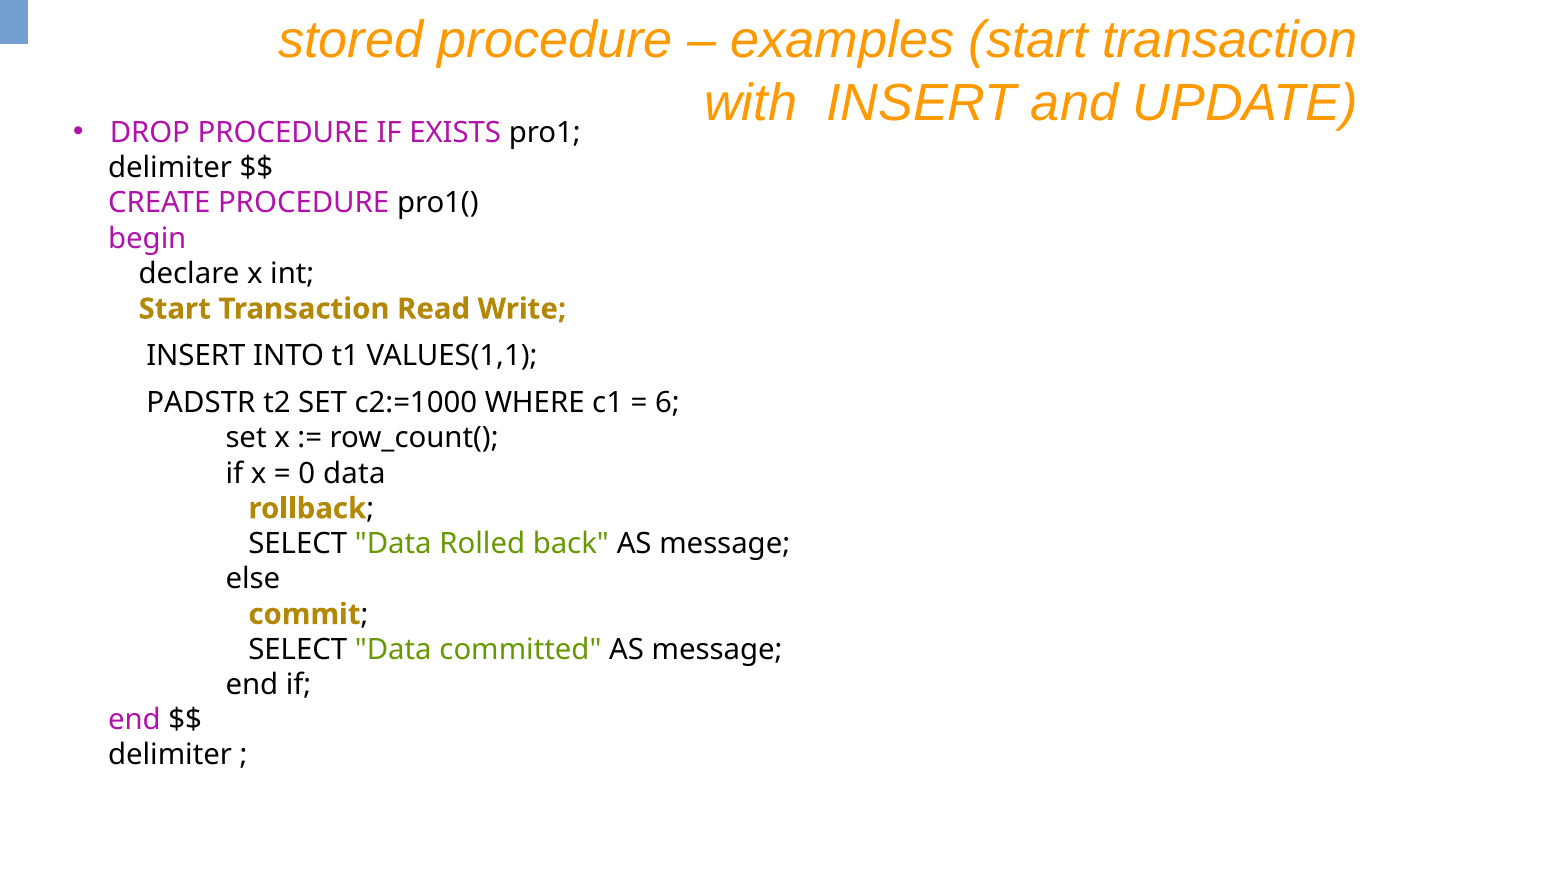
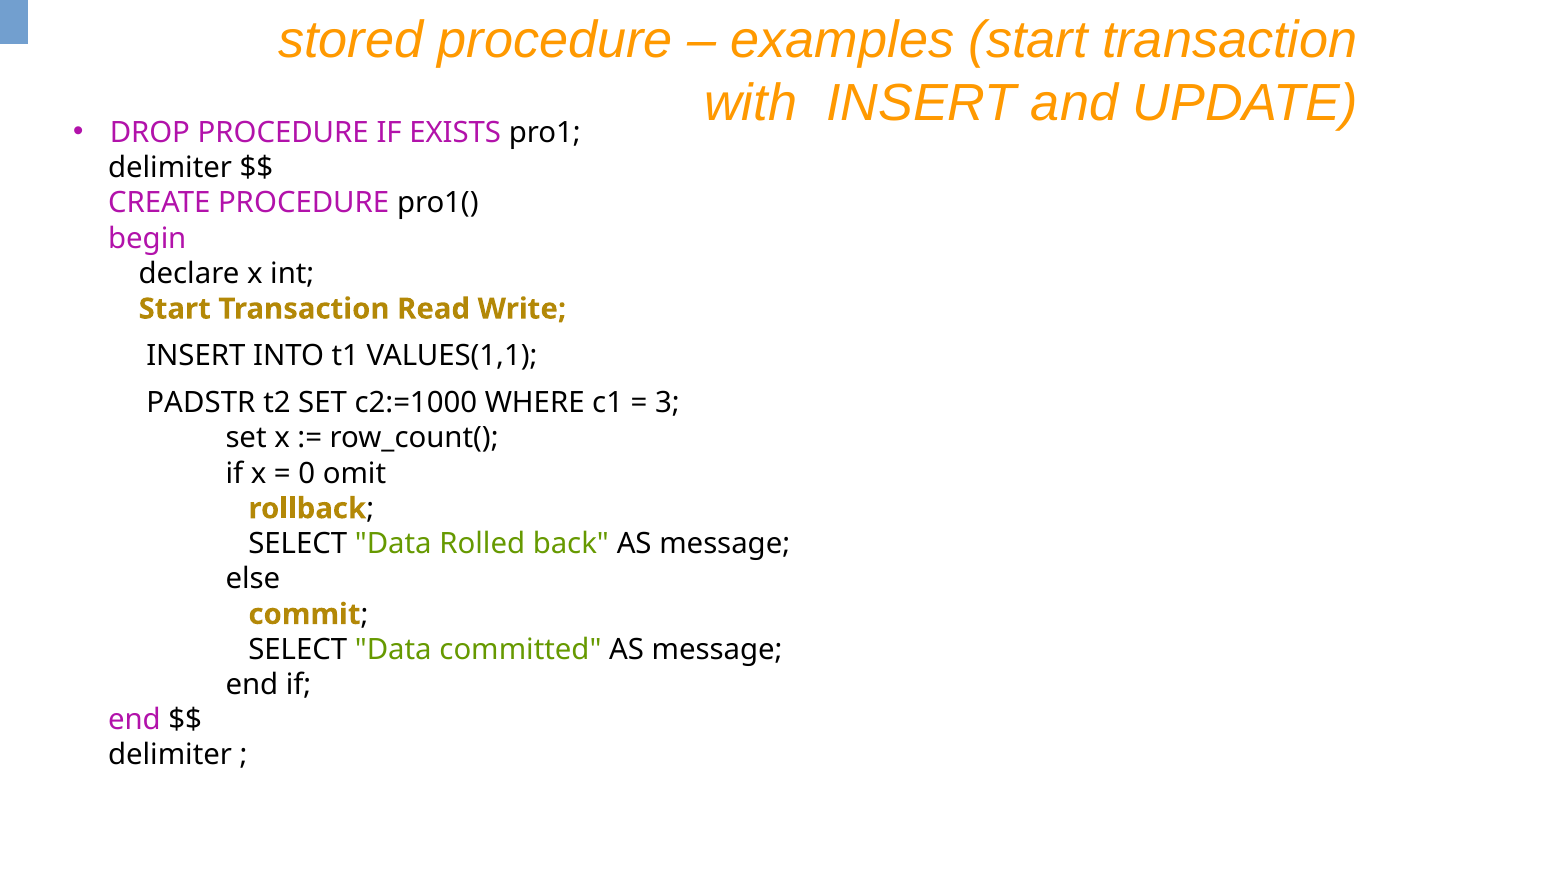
6: 6 -> 3
0 data: data -> omit
